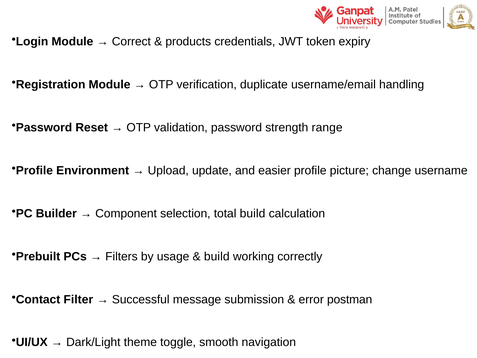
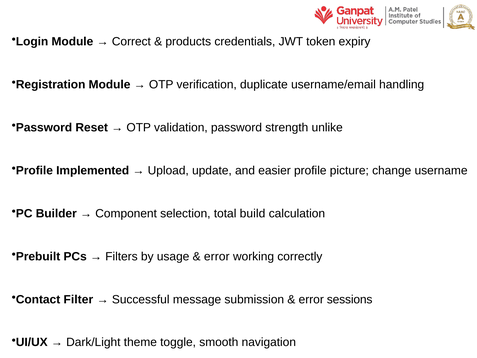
range: range -> unlike
Environment: Environment -> Implemented
build at (217, 256): build -> error
postman: postman -> sessions
